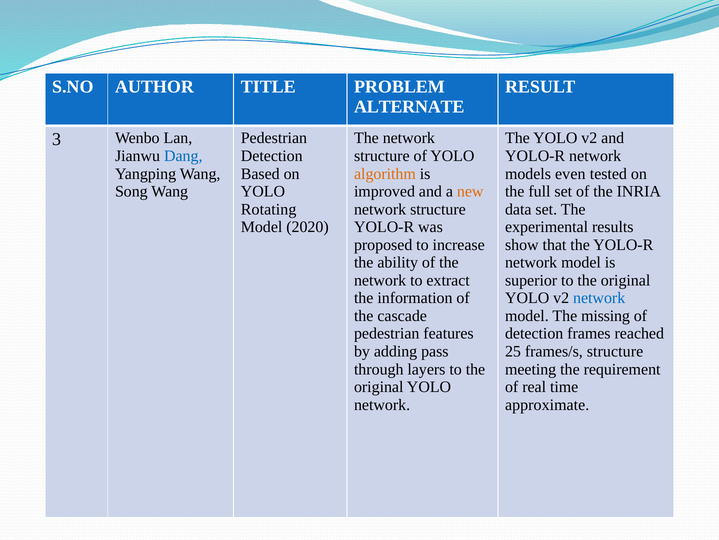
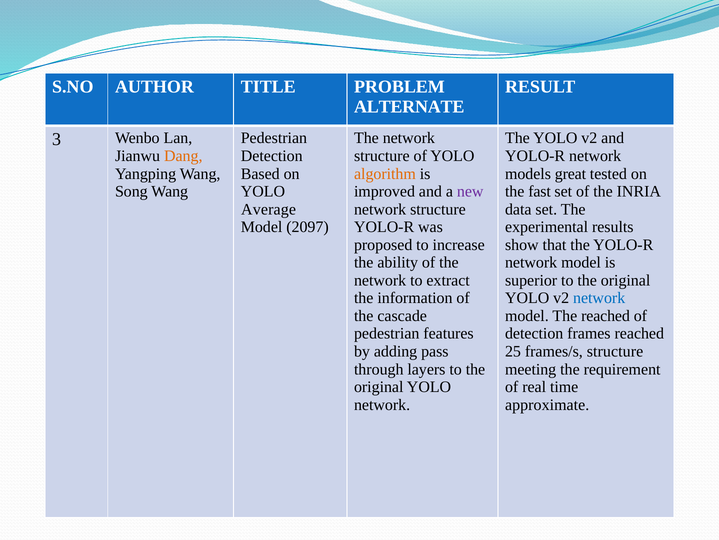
Dang colour: blue -> orange
even: even -> great
new colour: orange -> purple
full: full -> fast
Rotating: Rotating -> Average
2020: 2020 -> 2097
The missing: missing -> reached
